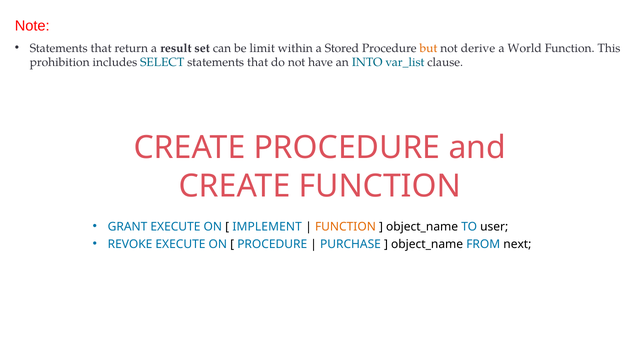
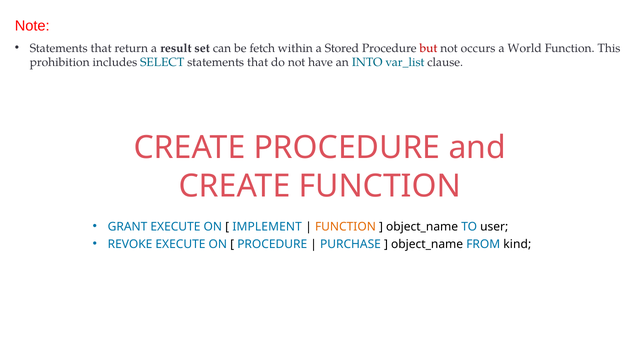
limit: limit -> fetch
but colour: orange -> red
derive: derive -> occurs
next: next -> kind
